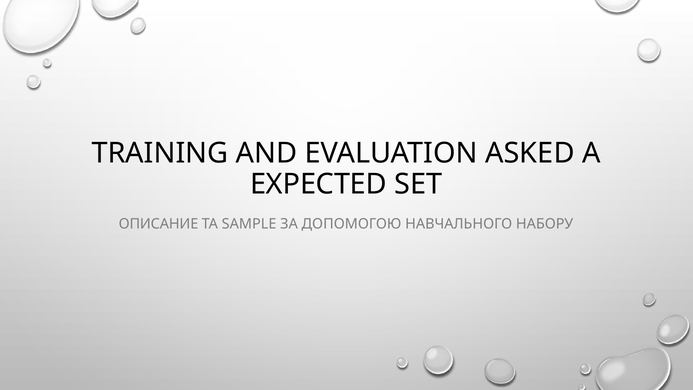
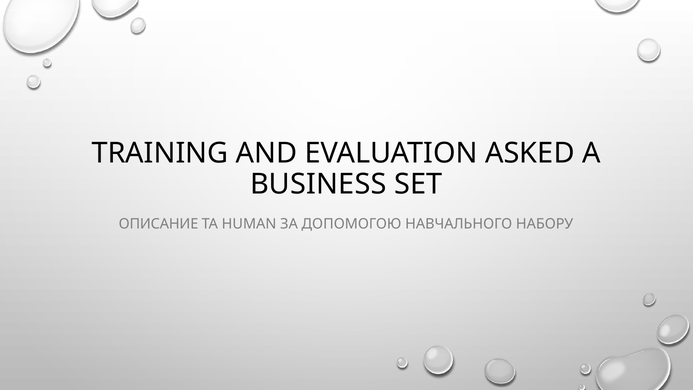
EXPECTED: EXPECTED -> BUSINESS
SAMPLE: SAMPLE -> HUMAN
